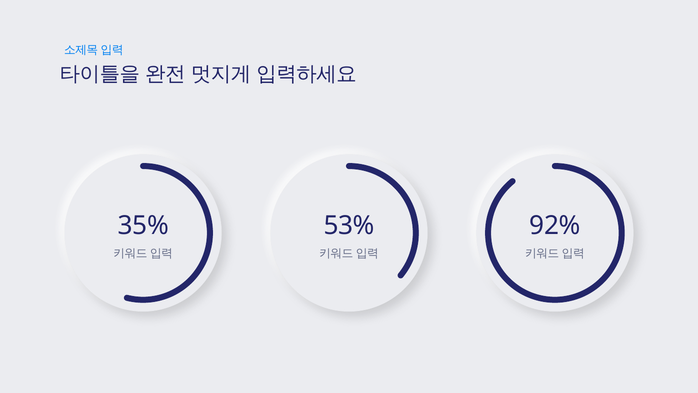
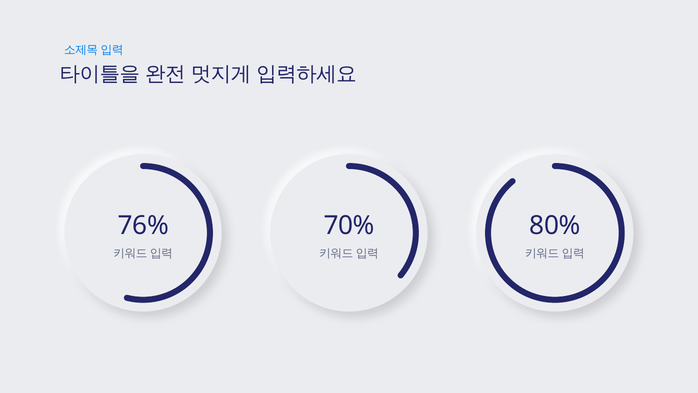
35%: 35% -> 76%
53%: 53% -> 70%
92%: 92% -> 80%
